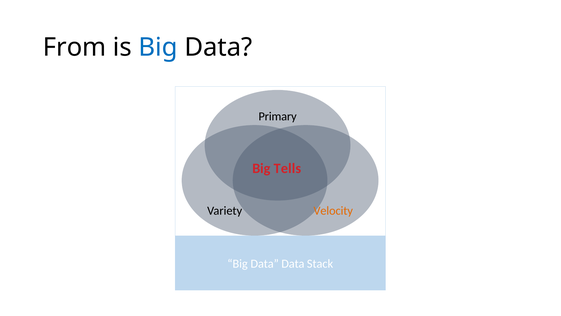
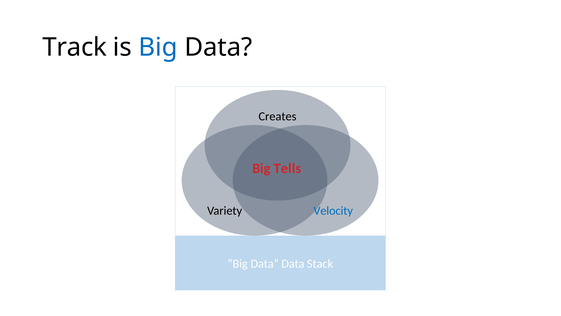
From: From -> Track
Primary: Primary -> Creates
Velocity colour: orange -> blue
